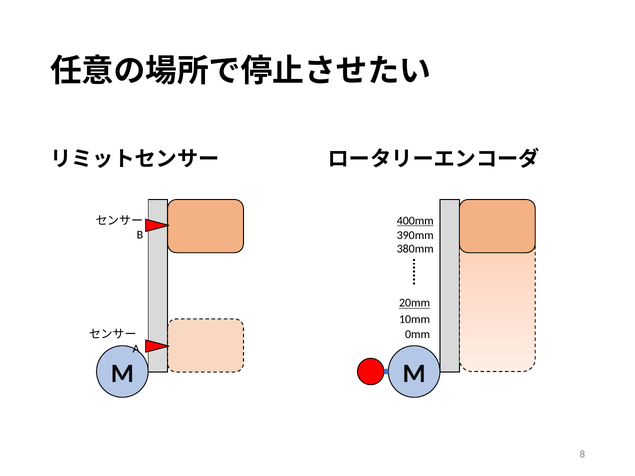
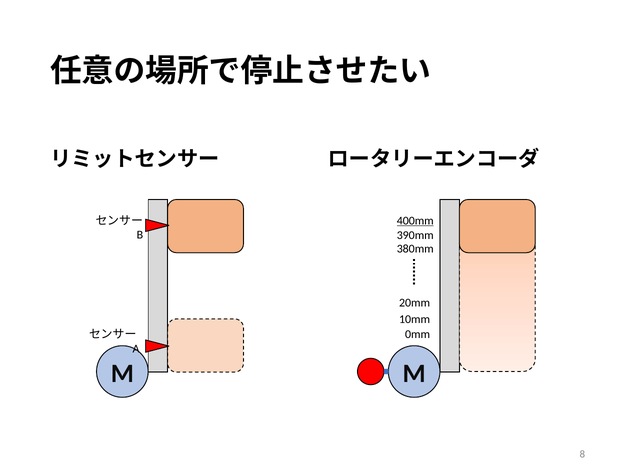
20mm underline: present -> none
